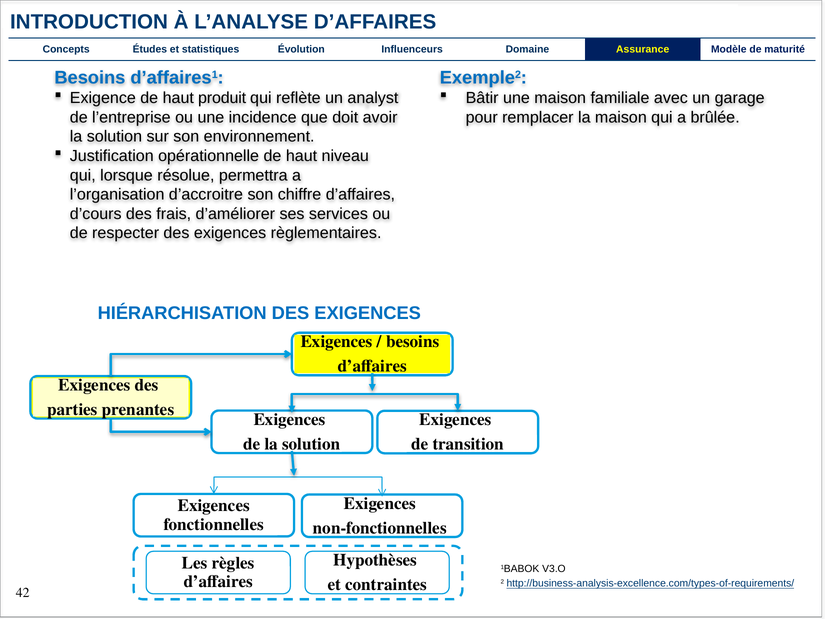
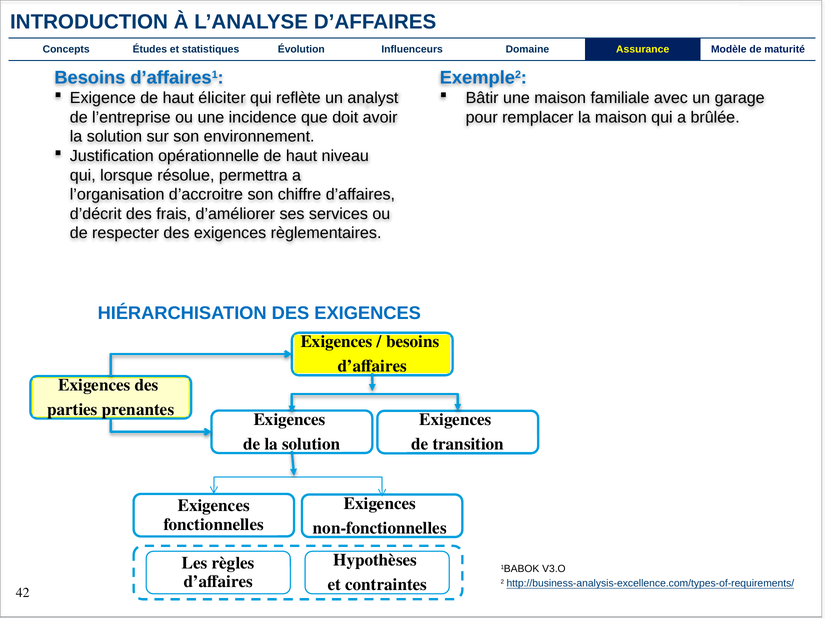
produit: produit -> éliciter
d’cours: d’cours -> d’décrit
